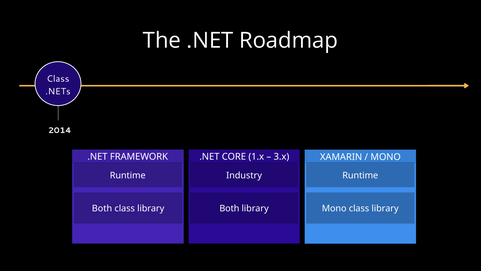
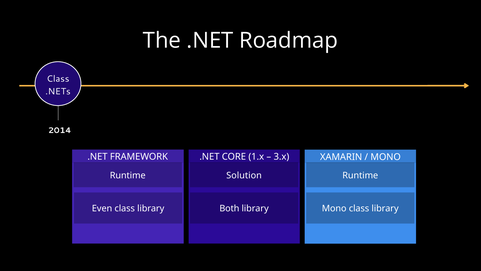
Industry: Industry -> Solution
Both at (102, 208): Both -> Even
